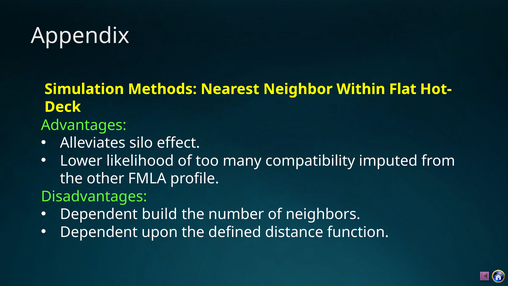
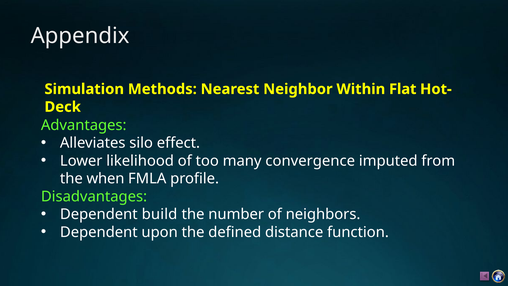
compatibility: compatibility -> convergence
other: other -> when
